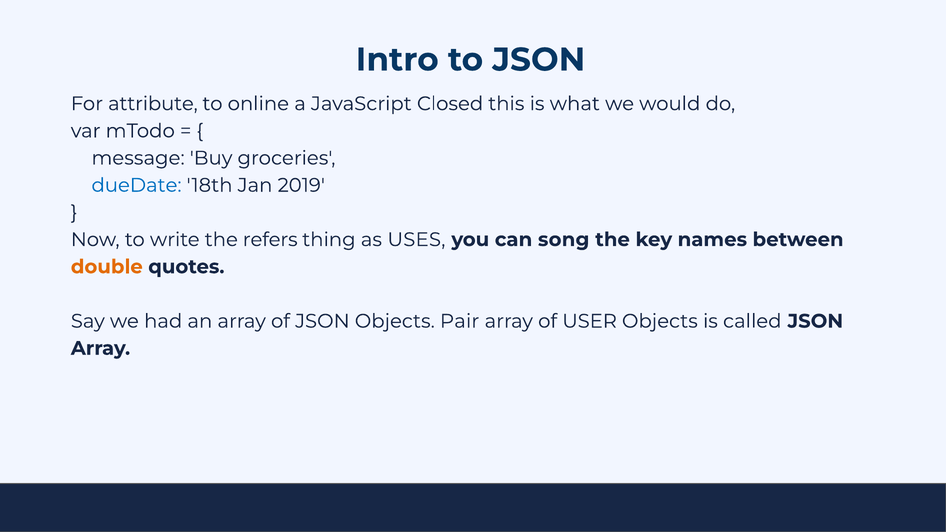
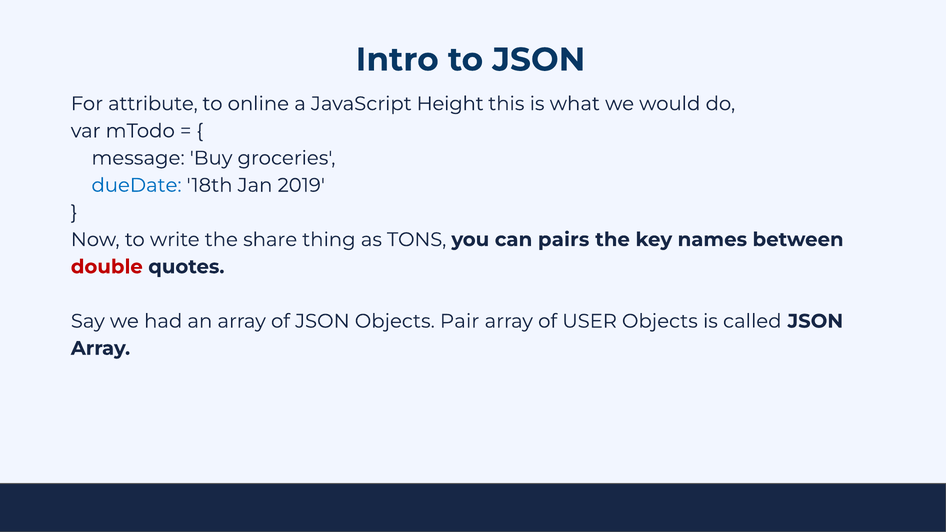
Closed: Closed -> Height
refers: refers -> share
USES: USES -> TONS
song: song -> pairs
double colour: orange -> red
